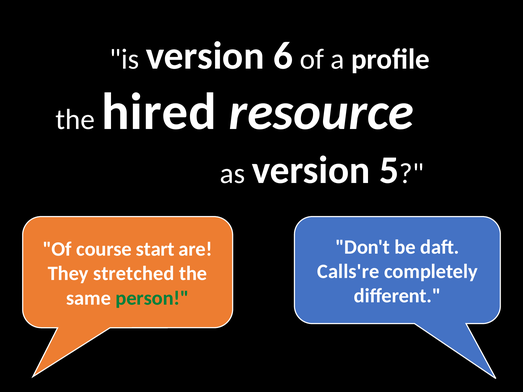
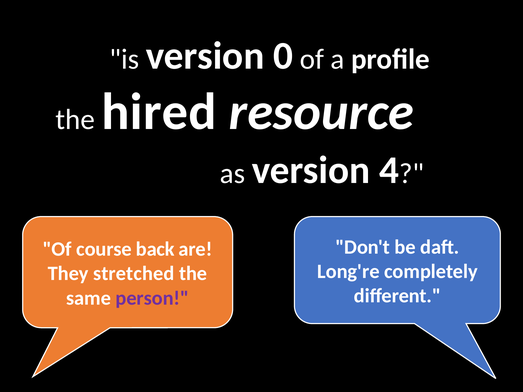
6: 6 -> 0
5: 5 -> 4
start: start -> back
Calls're: Calls're -> Long're
person colour: green -> purple
